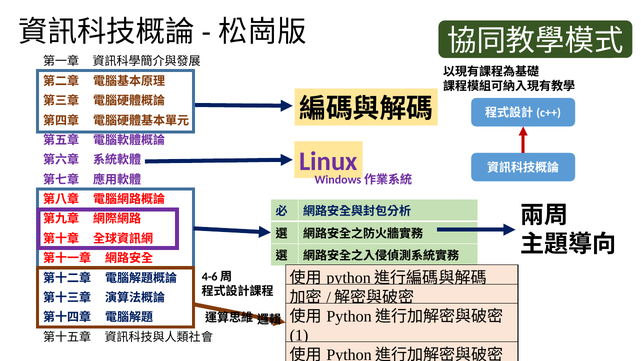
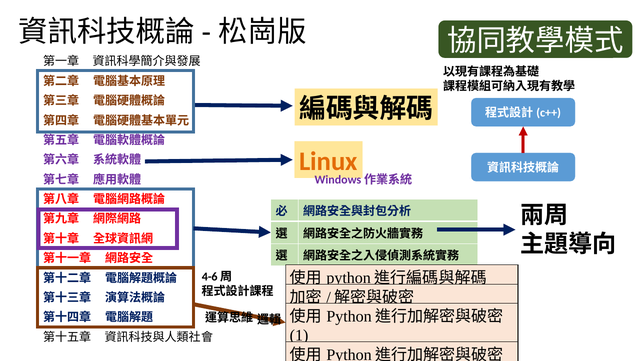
Linux colour: purple -> orange
